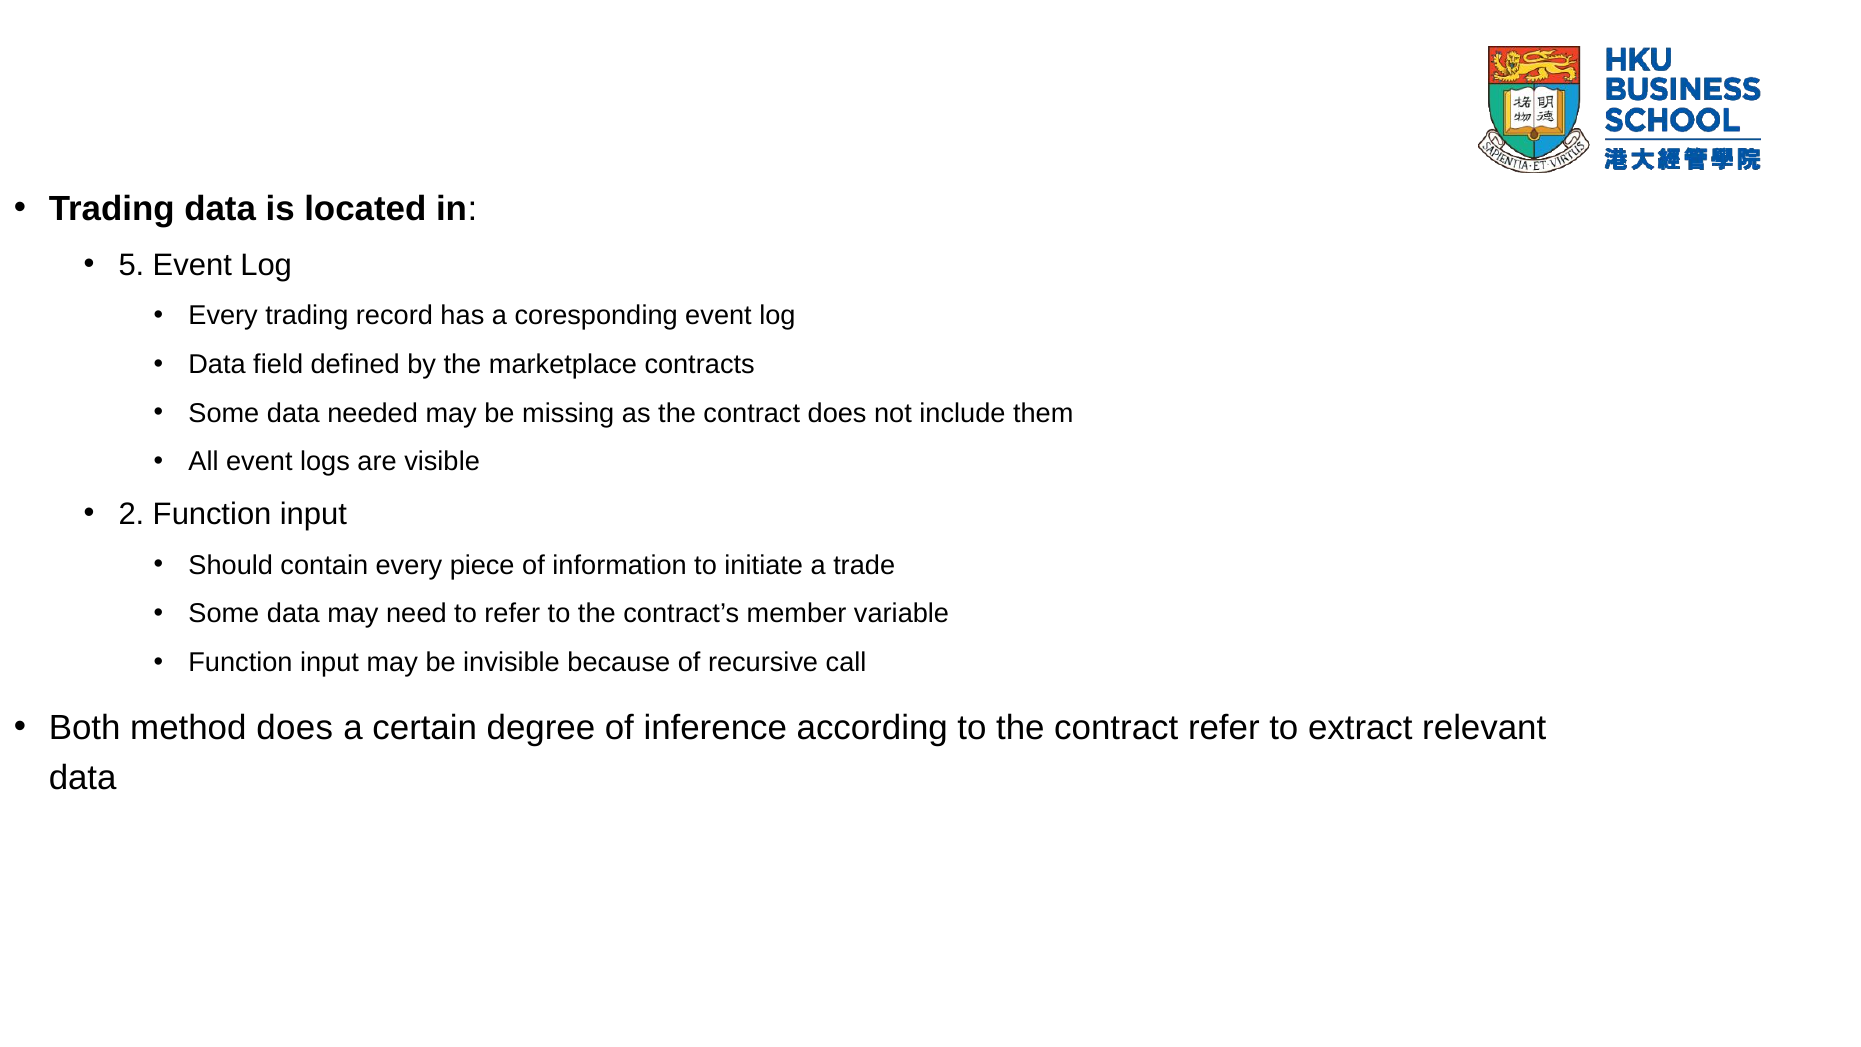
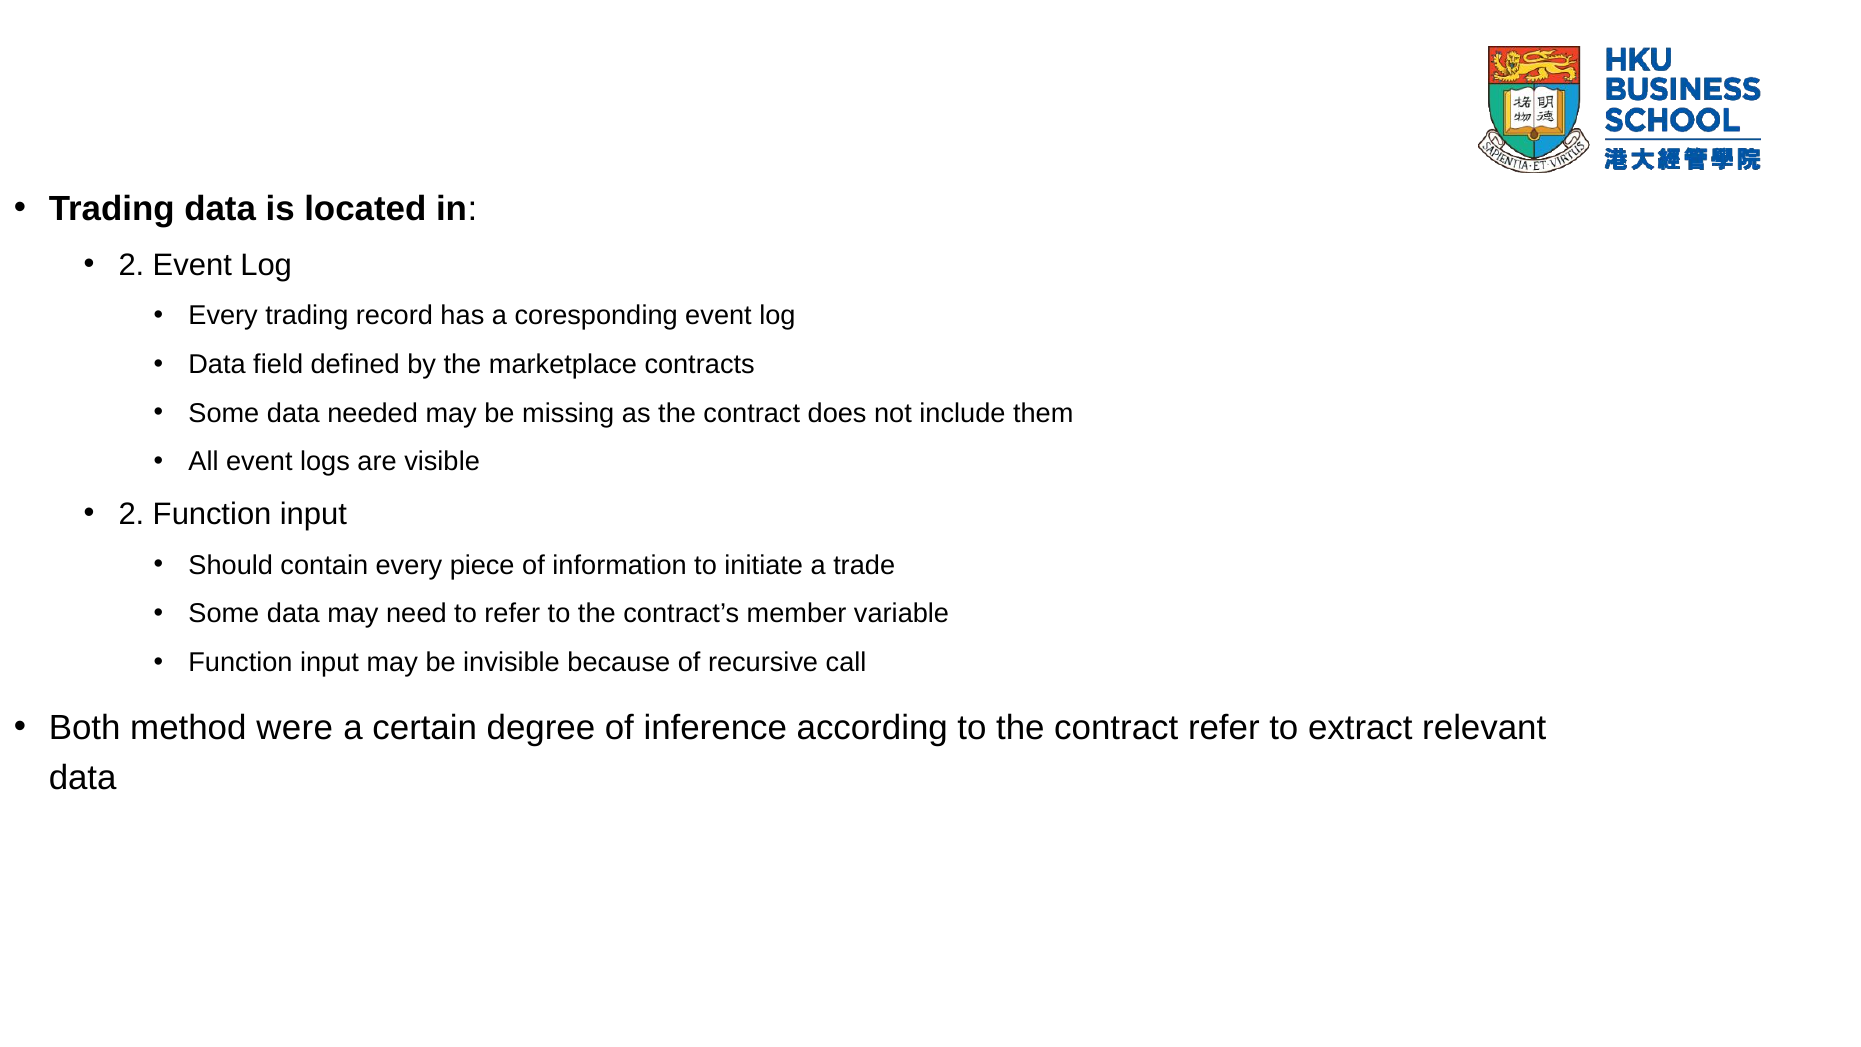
5 at (131, 265): 5 -> 2
method does: does -> were
